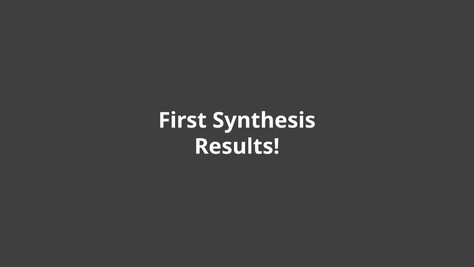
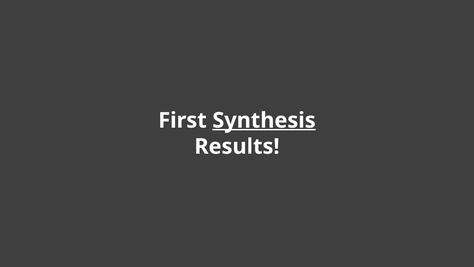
Synthesis underline: none -> present
